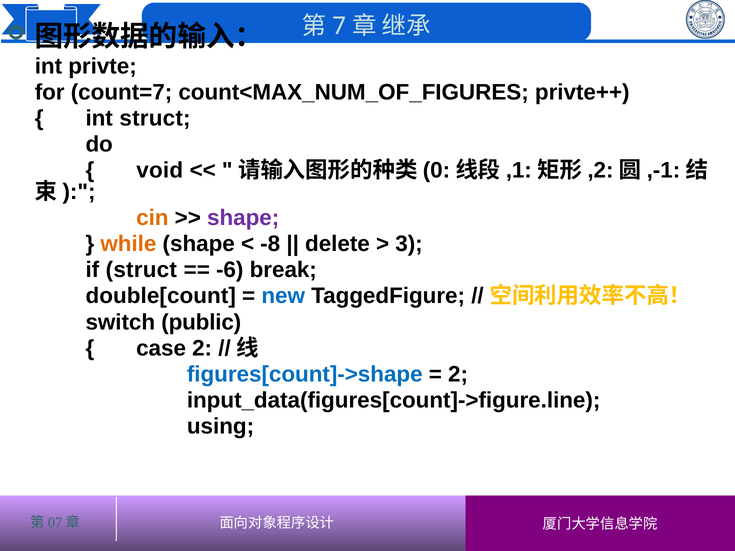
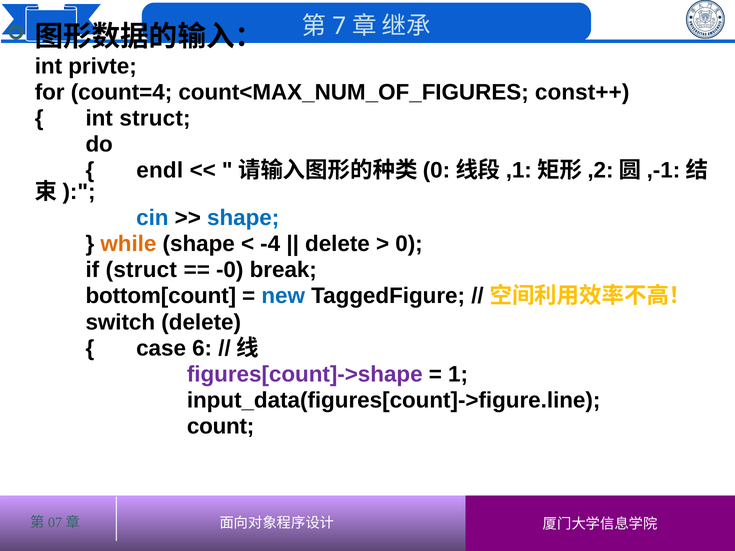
count=7: count=7 -> count=4
privte++: privte++ -> const++
void: void -> endl
cin colour: orange -> blue
shape at (243, 218) colour: purple -> blue
-8: -8 -> -4
3: 3 -> 0
-6: -6 -> -0
double[count: double[count -> bottom[count
switch public: public -> delete
case 2: 2 -> 6
figures[count]->shape colour: blue -> purple
2 at (458, 374): 2 -> 1
using: using -> count
